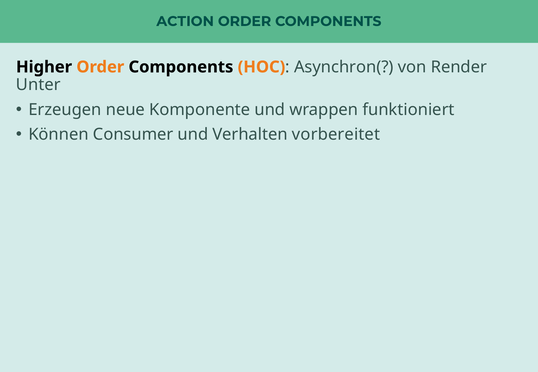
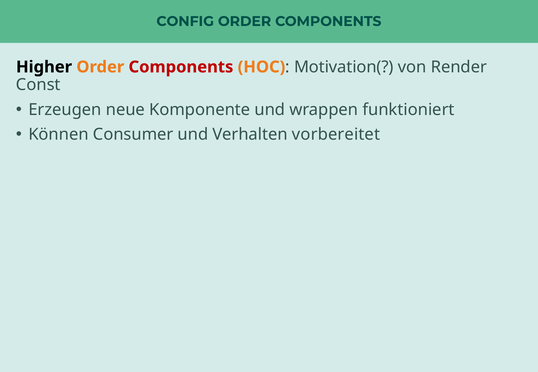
ACTION: ACTION -> CONFIG
Components at (181, 67) colour: black -> red
Asynchron(: Asynchron( -> Motivation(
Unter: Unter -> Const
